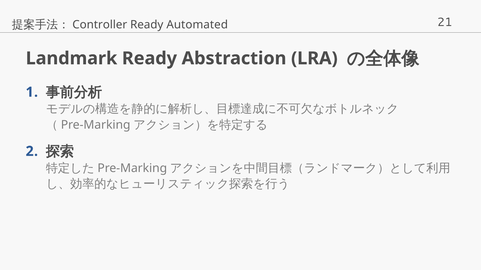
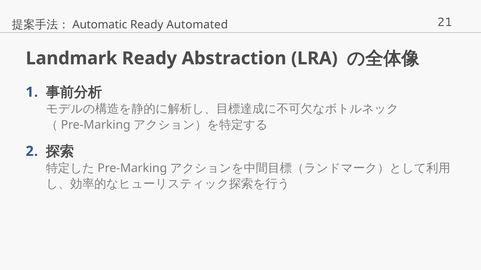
Controller: Controller -> Automatic
